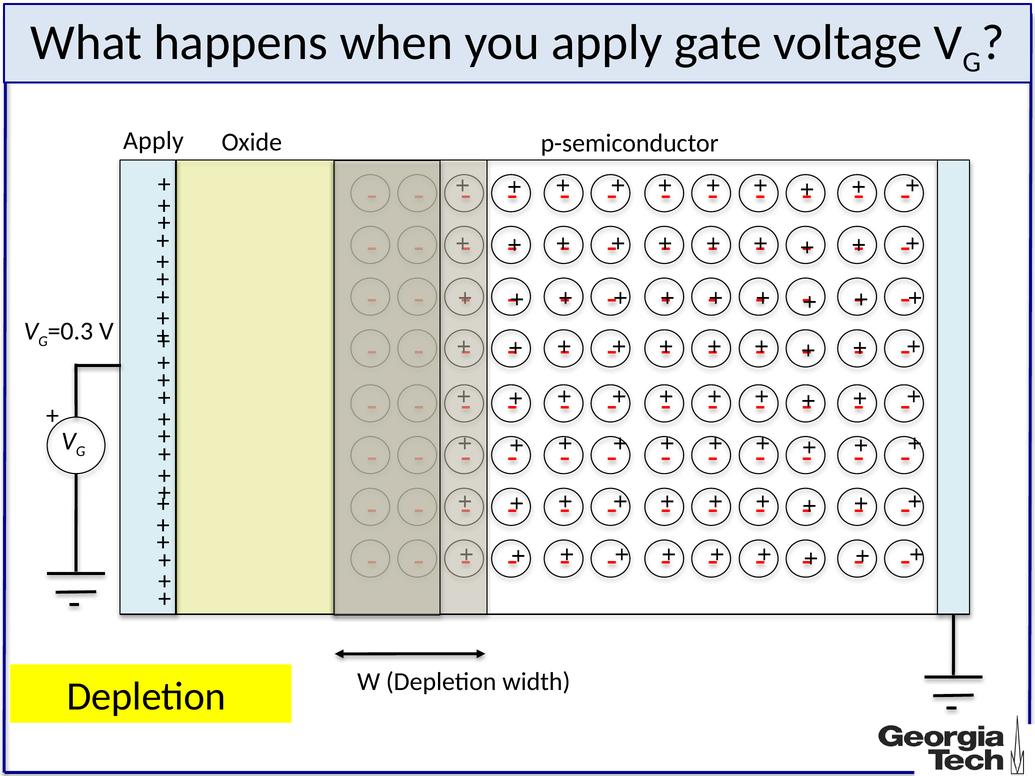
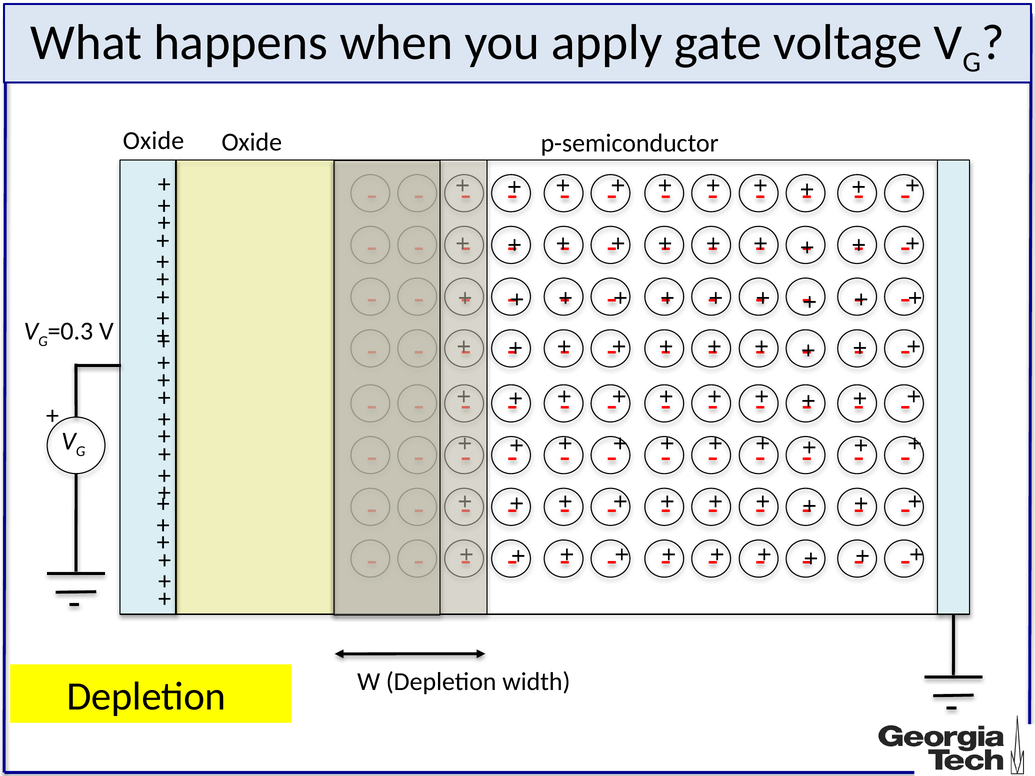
Apply at (153, 141): Apply -> Oxide
